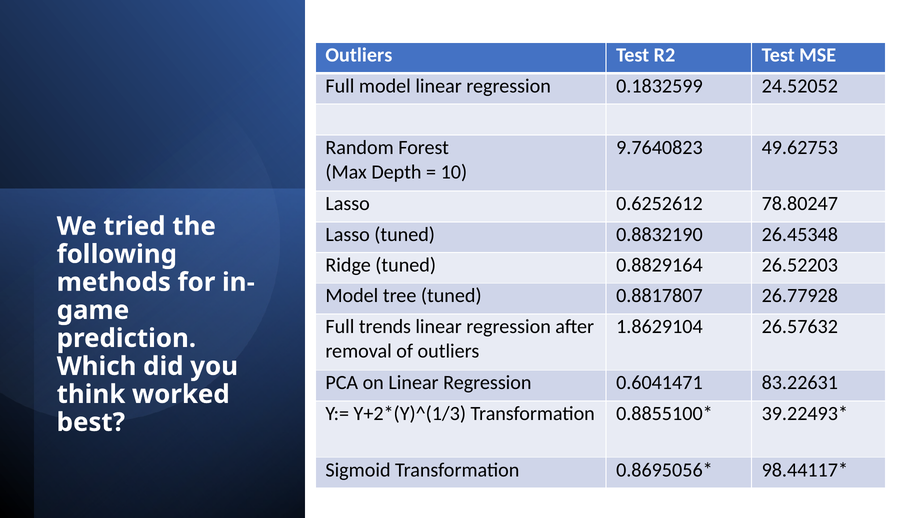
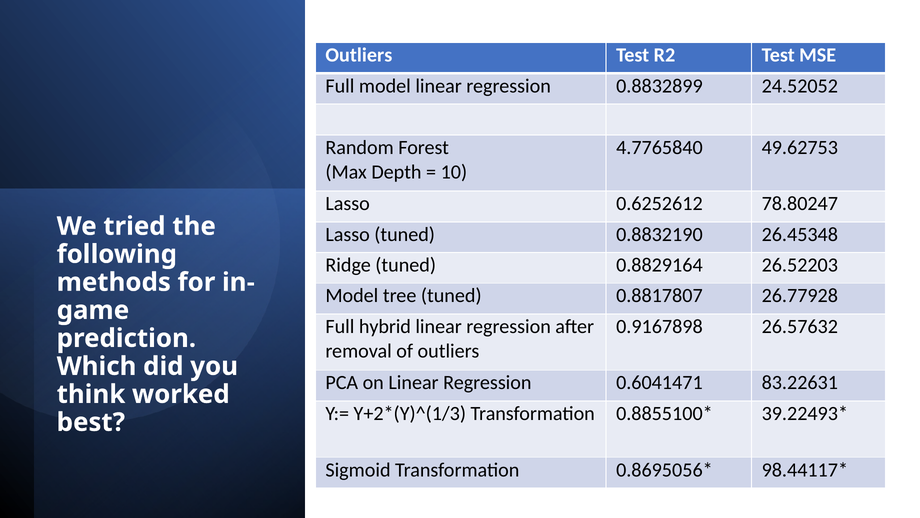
0.1832599: 0.1832599 -> 0.8832899
9.7640823: 9.7640823 -> 4.7765840
trends: trends -> hybrid
1.8629104: 1.8629104 -> 0.9167898
